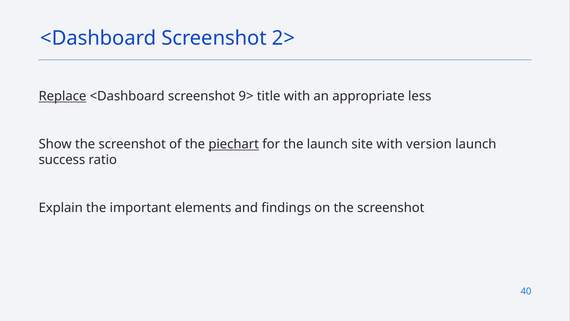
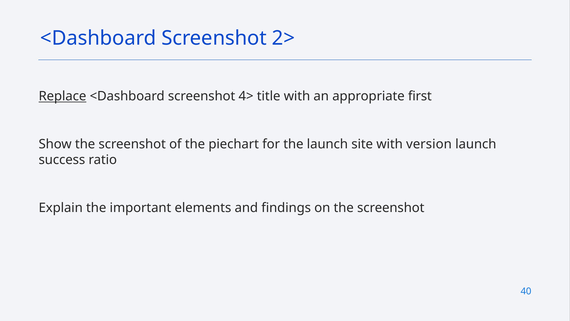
9>: 9> -> 4>
less: less -> first
piechart underline: present -> none
